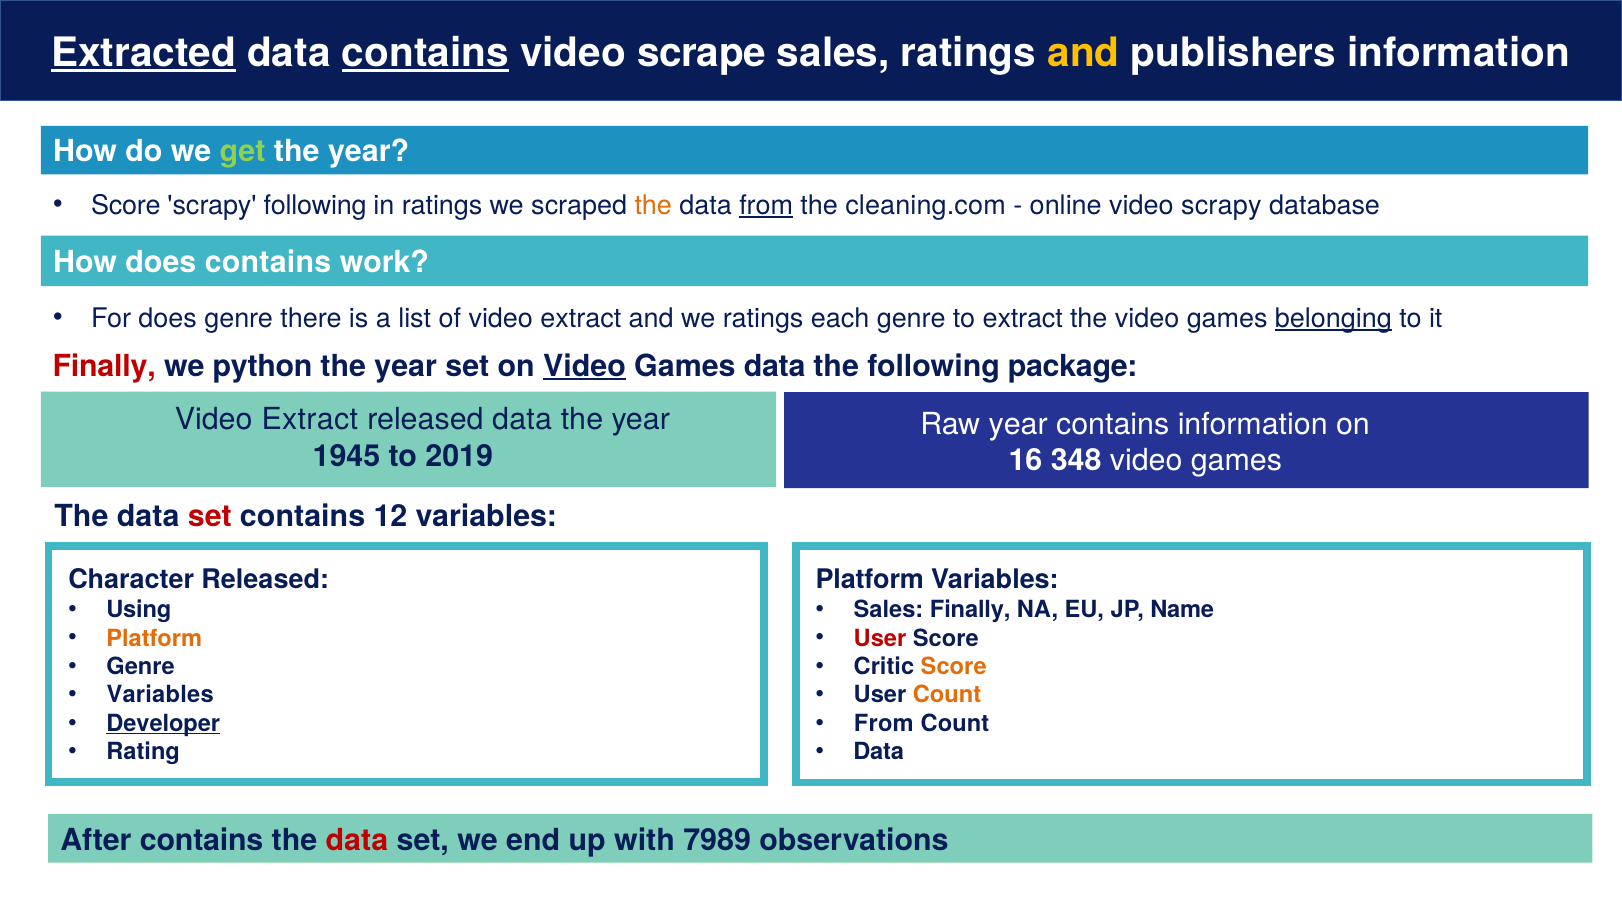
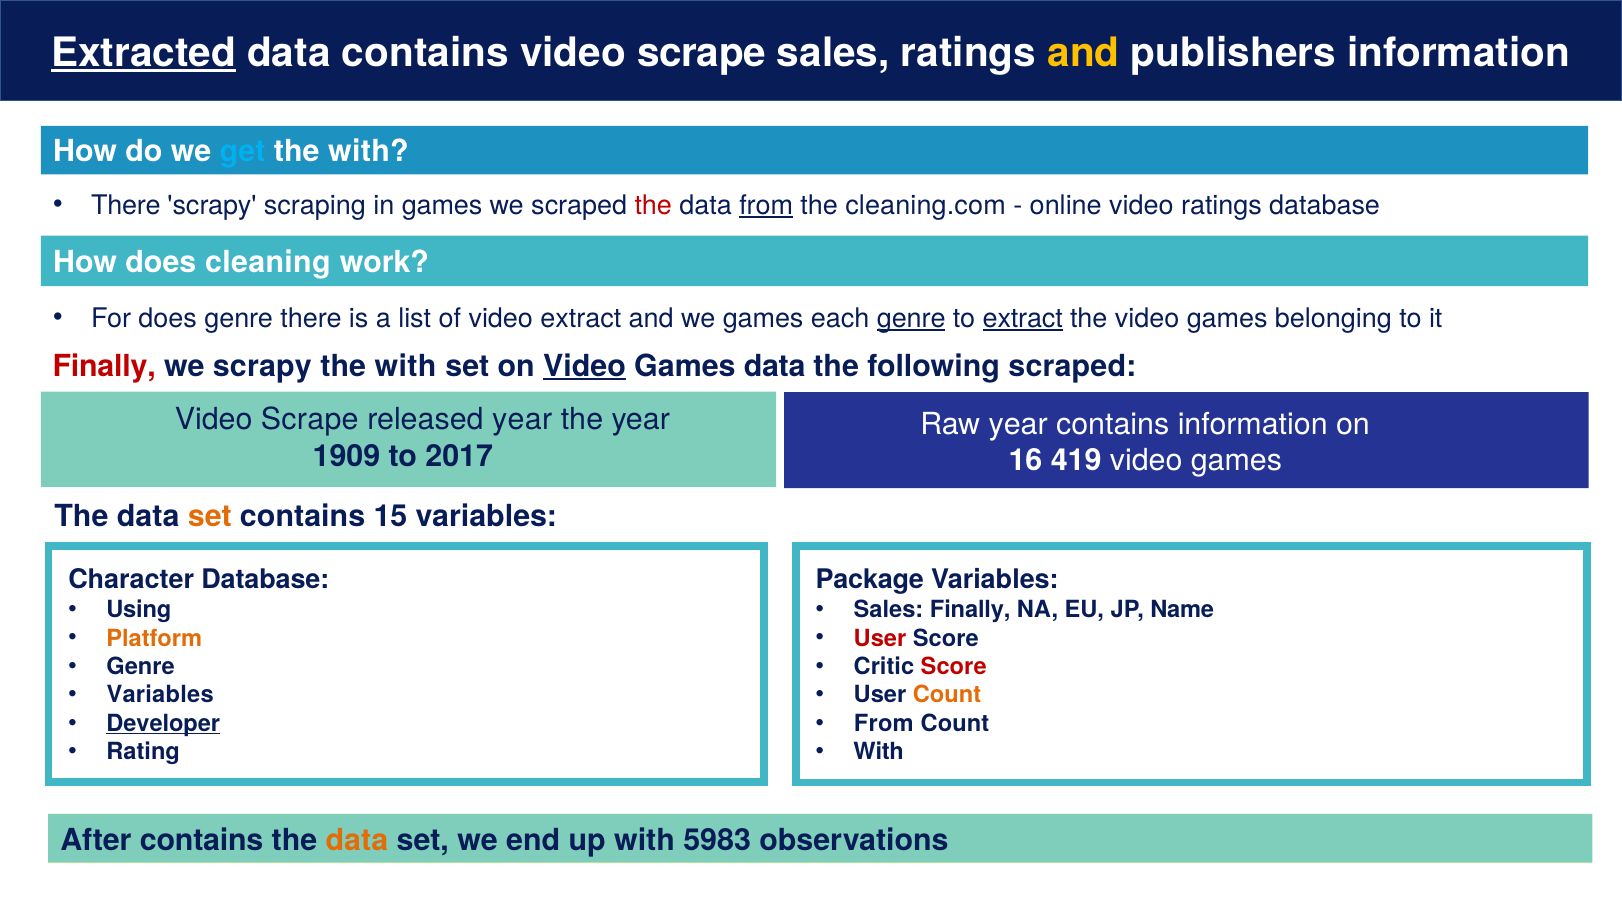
contains at (425, 53) underline: present -> none
get colour: light green -> light blue
year at (369, 151): year -> with
Score at (126, 206): Score -> There
scrapy following: following -> scraping
in ratings: ratings -> games
the at (653, 206) colour: orange -> red
video scrapy: scrapy -> ratings
does contains: contains -> cleaning
we ratings: ratings -> games
genre at (911, 319) underline: none -> present
extract at (1023, 319) underline: none -> present
belonging underline: present -> none
we python: python -> scrapy
year at (406, 366): year -> with
following package: package -> scraped
Extract at (310, 420): Extract -> Scrape
released data: data -> year
1945: 1945 -> 1909
2019: 2019 -> 2017
348: 348 -> 419
set at (210, 517) colour: red -> orange
12: 12 -> 15
Character Released: Released -> Database
Platform at (870, 580): Platform -> Package
Score at (954, 667) colour: orange -> red
Data at (879, 752): Data -> With
data at (357, 841) colour: red -> orange
7989: 7989 -> 5983
